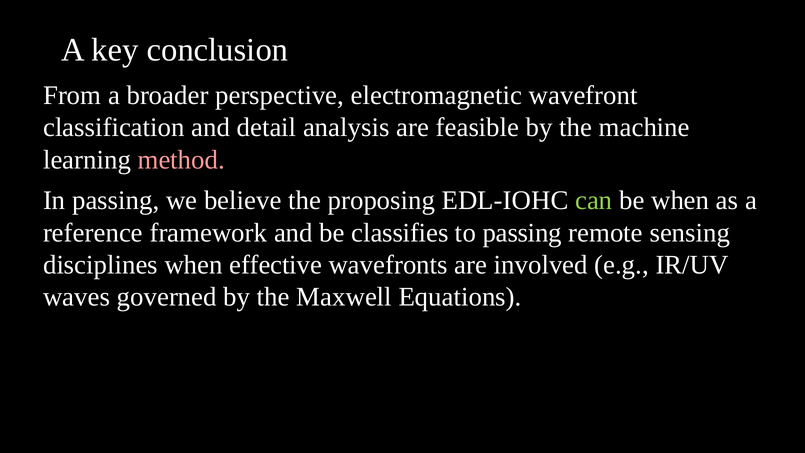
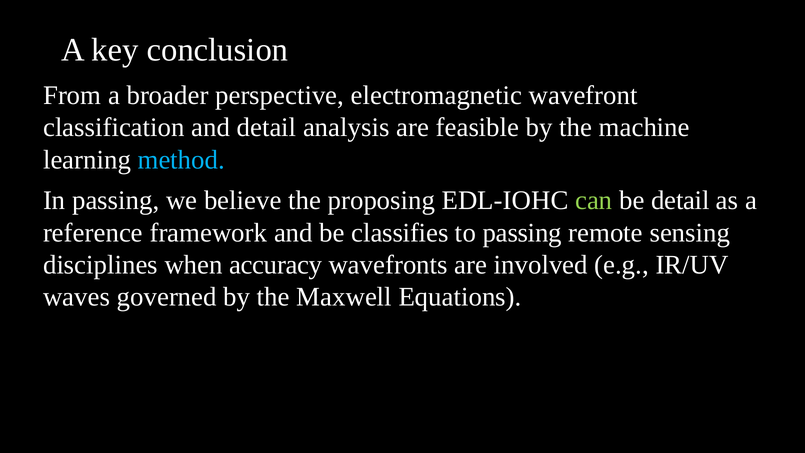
method colour: pink -> light blue
be when: when -> detail
effective: effective -> accuracy
